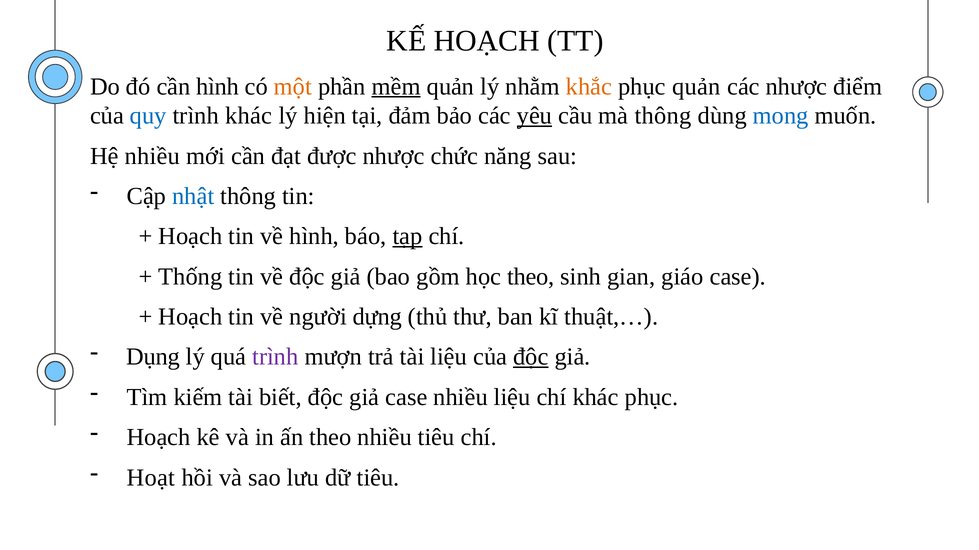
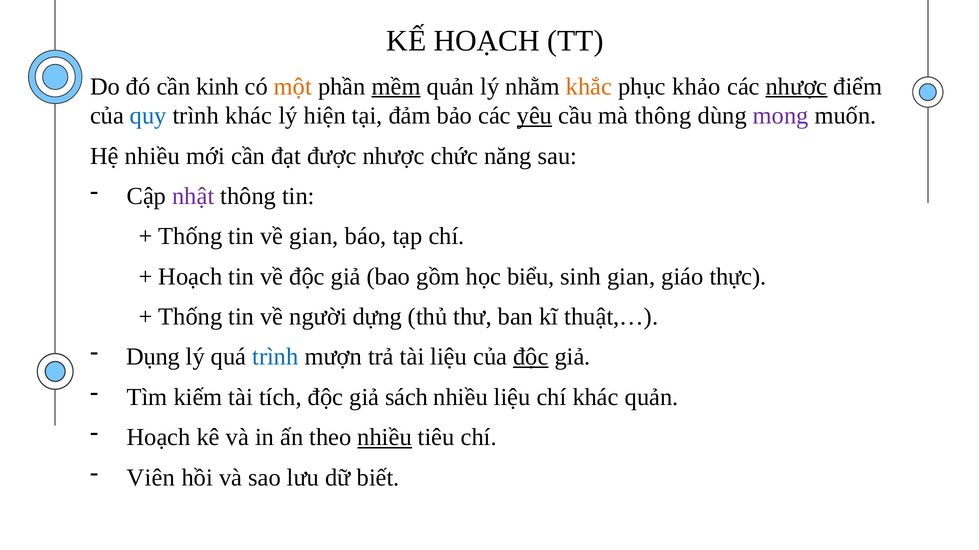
cần hình: hình -> kinh
phục quản: quản -> khảo
nhược at (797, 87) underline: none -> present
mong colour: blue -> purple
nhật colour: blue -> purple
Hoạch at (190, 237): Hoạch -> Thống
về hình: hình -> gian
tạp underline: present -> none
Thống at (190, 277): Thống -> Hoạch
học theo: theo -> biểu
giáo case: case -> thực
Hoạch at (190, 317): Hoạch -> Thống
trình at (275, 357) colour: purple -> blue
biết: biết -> tích
giả case: case -> sách
khác phục: phục -> quản
nhiều at (385, 438) underline: none -> present
Hoạt: Hoạt -> Viên
dữ tiêu: tiêu -> biết
